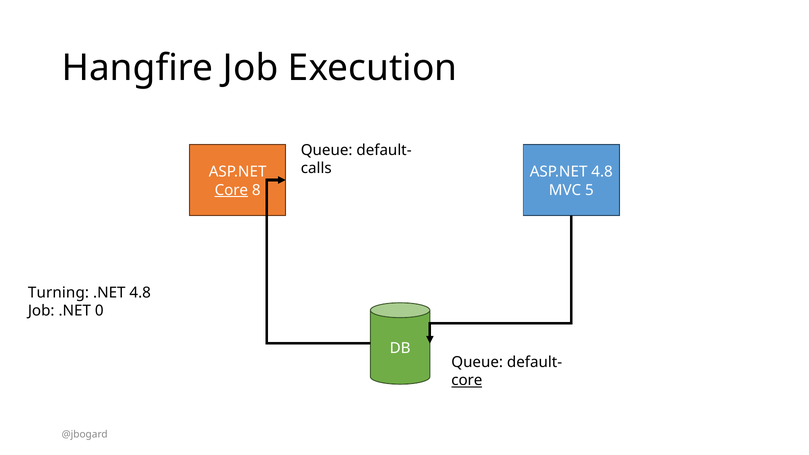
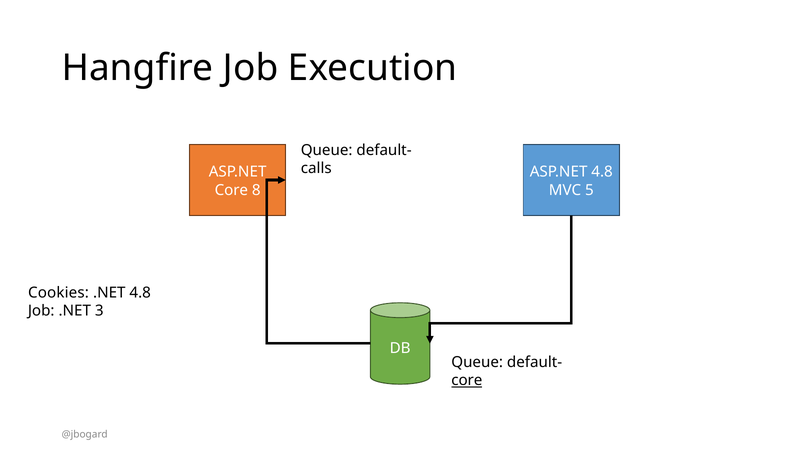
Core at (231, 190) underline: present -> none
Turning: Turning -> Cookies
0: 0 -> 3
